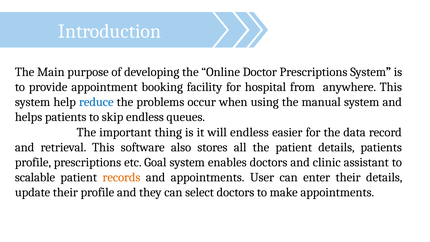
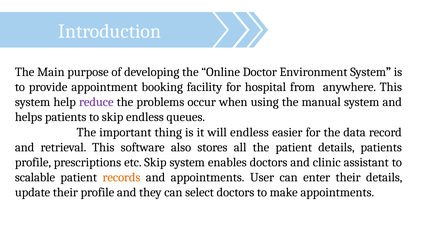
Doctor Prescriptions: Prescriptions -> Environment
reduce colour: blue -> purple
etc Goal: Goal -> Skip
